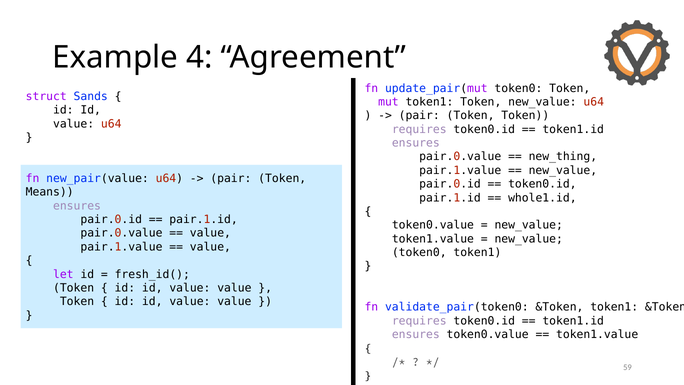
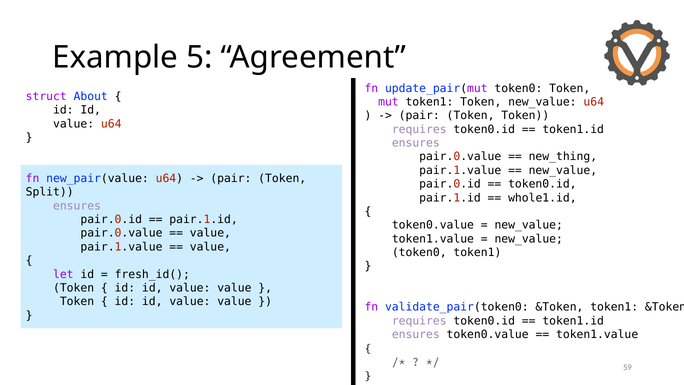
4: 4 -> 5
Sands: Sands -> About
Means: Means -> Split
